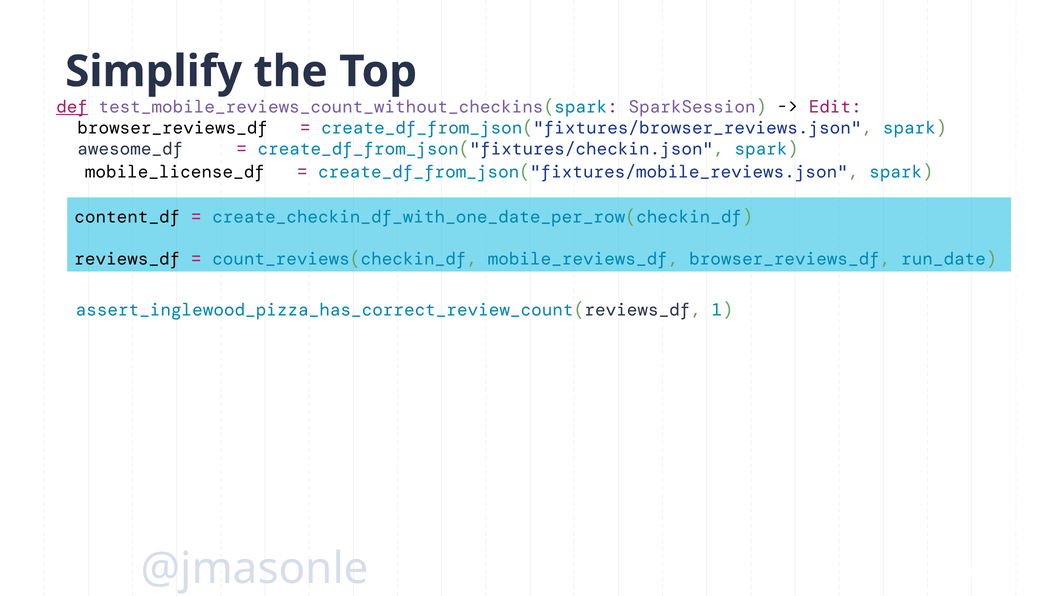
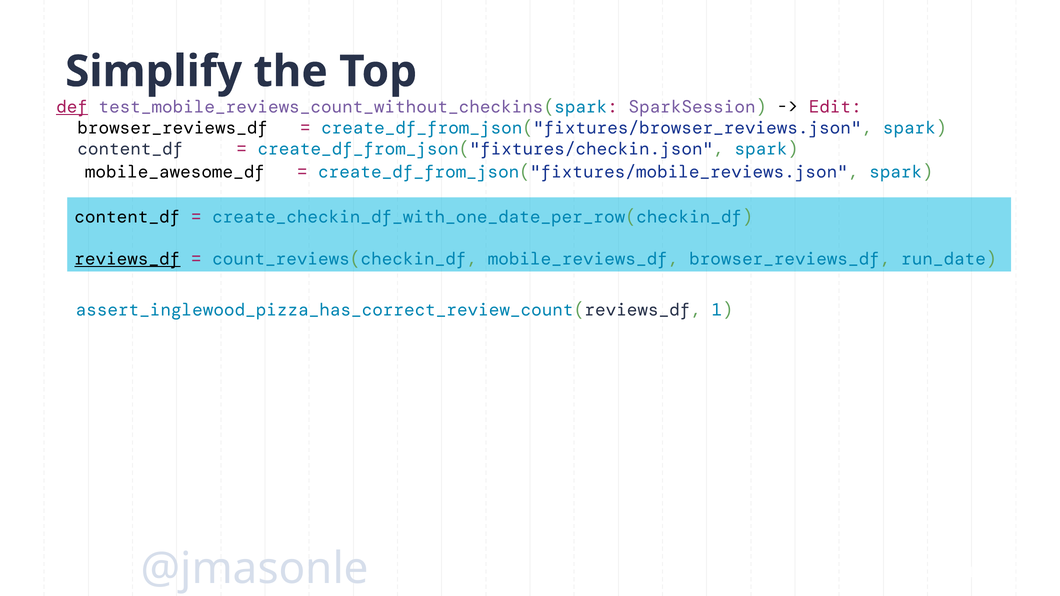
awesome_df at (130, 149): awesome_df -> content_df
mobile_license_df: mobile_license_df -> mobile_awesome_df
reviews_df underline: none -> present
